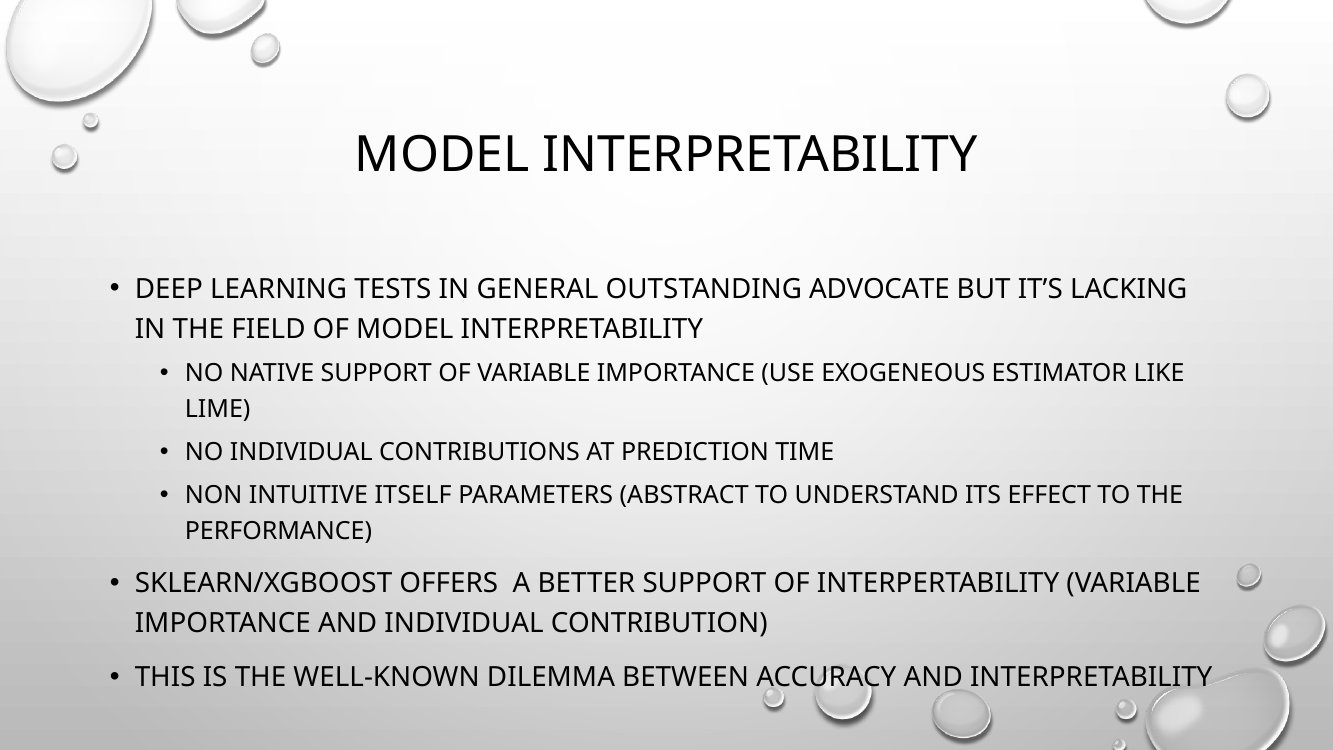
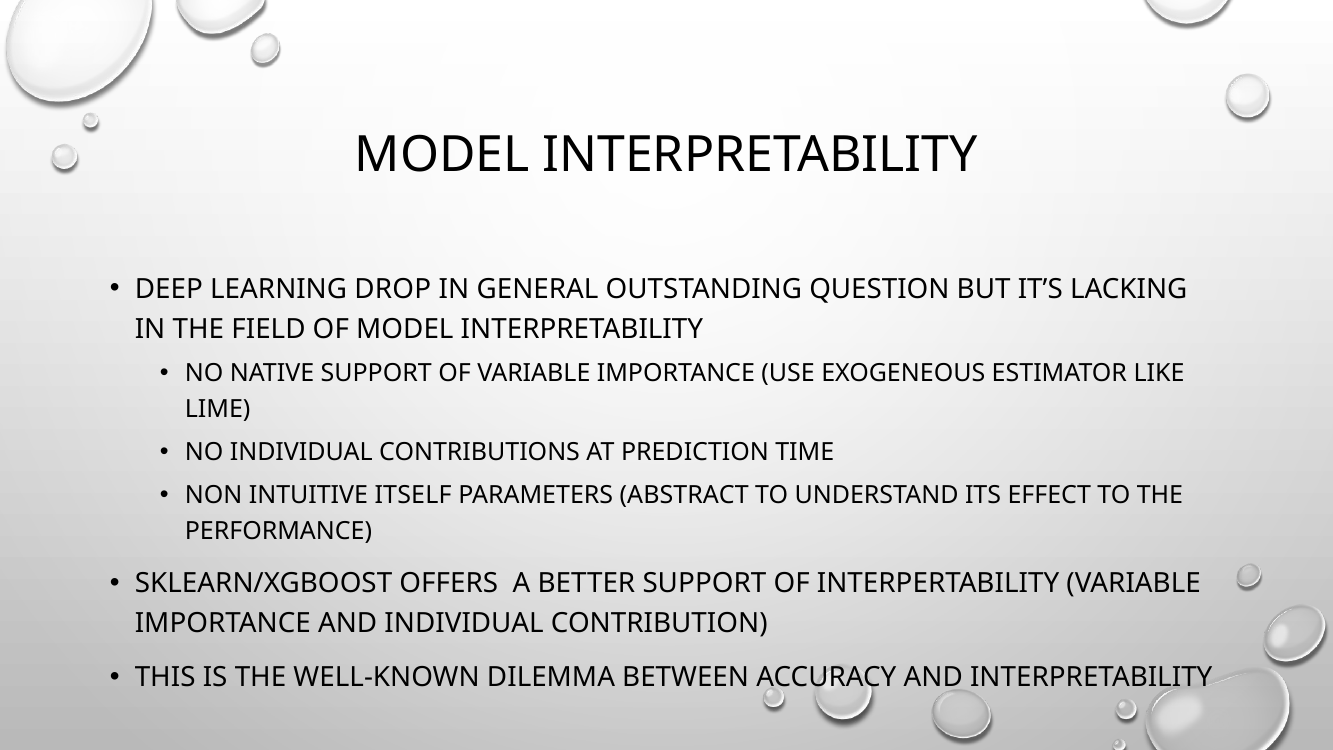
TESTS: TESTS -> DROP
ADVOCATE: ADVOCATE -> QUESTION
